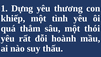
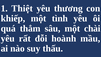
Dựng: Dựng -> Thiệt
thói: thói -> chài
